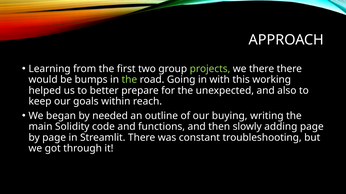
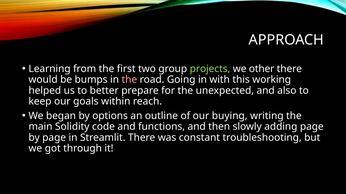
we there: there -> other
the at (129, 80) colour: light green -> pink
needed: needed -> options
